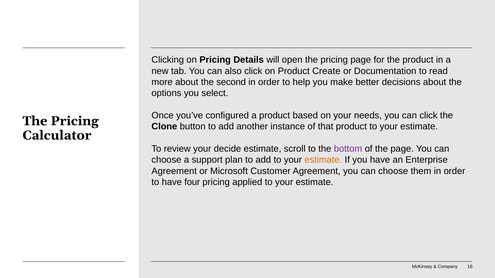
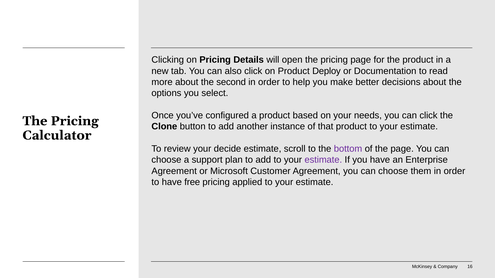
Create: Create -> Deploy
estimate at (323, 160) colour: orange -> purple
four: four -> free
